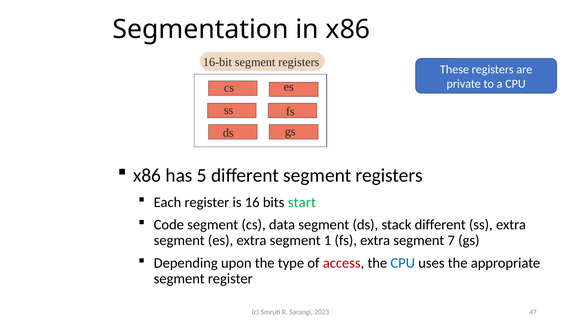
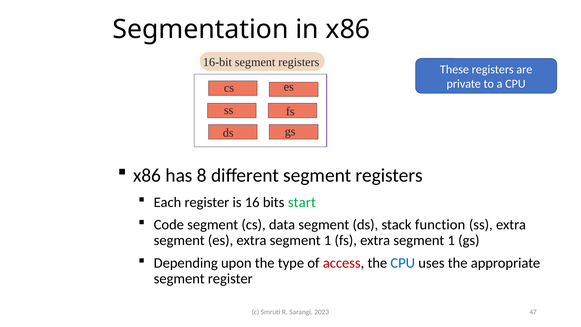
5: 5 -> 8
stack different: different -> function
fs extra segment 7: 7 -> 1
